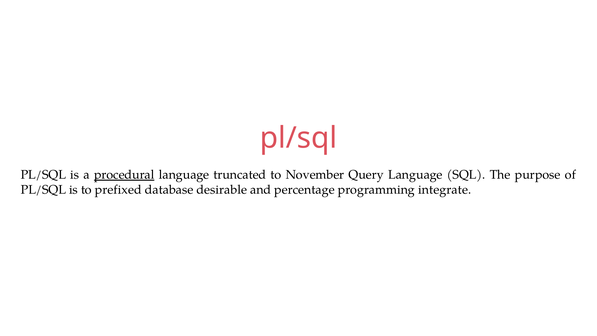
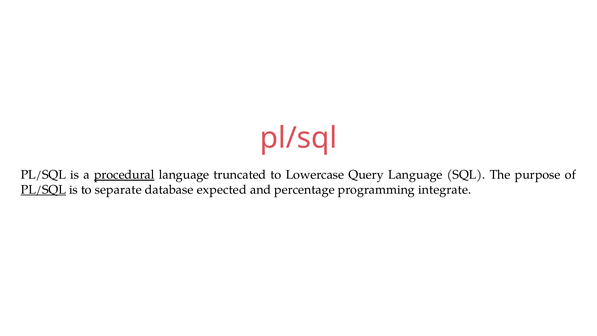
November: November -> Lowercase
PL/SQL at (43, 190) underline: none -> present
prefixed: prefixed -> separate
desirable: desirable -> expected
